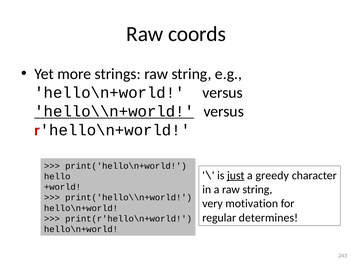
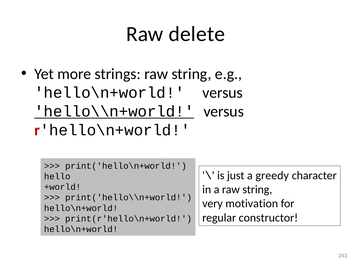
coords: coords -> delete
just underline: present -> none
determines: determines -> constructor
